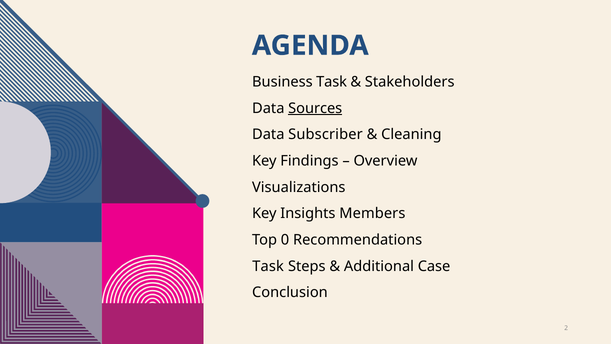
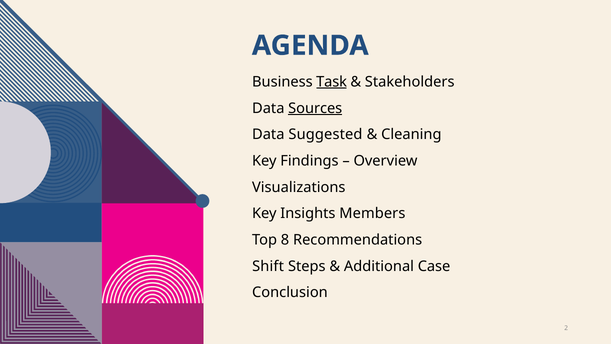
Task at (332, 82) underline: none -> present
Subscriber: Subscriber -> Suggested
0: 0 -> 8
Task at (268, 266): Task -> Shift
